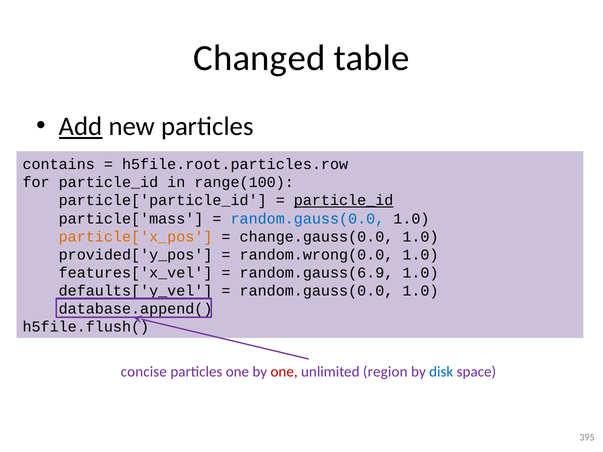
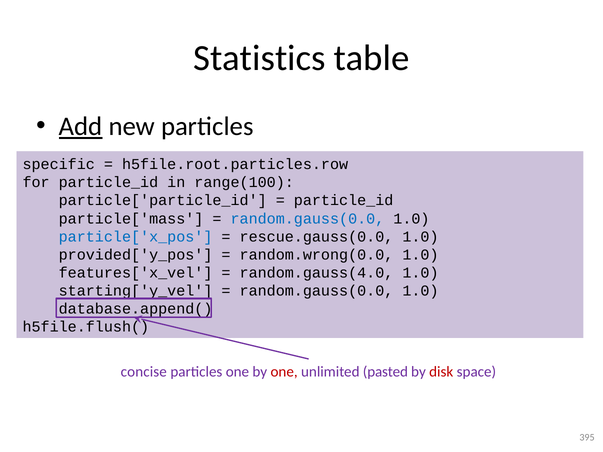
Changed: Changed -> Statistics
contains: contains -> specific
particle_id at (344, 201) underline: present -> none
particle['x_pos colour: orange -> blue
change.gauss(0.0: change.gauss(0.0 -> rescue.gauss(0.0
random.gauss(6.9: random.gauss(6.9 -> random.gauss(4.0
defaults['y_vel: defaults['y_vel -> starting['y_vel
region: region -> pasted
disk colour: blue -> red
